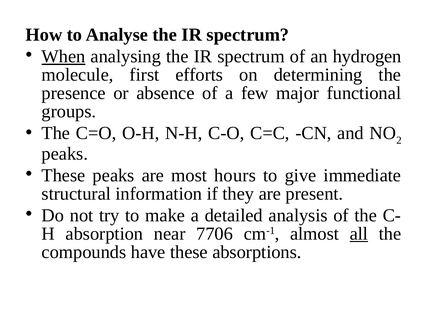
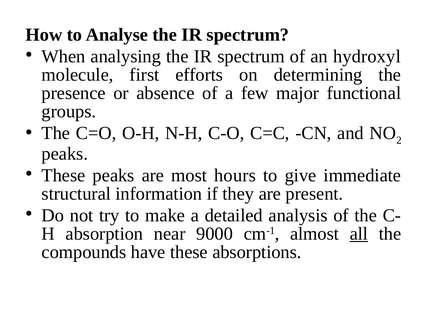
When underline: present -> none
hydrogen: hydrogen -> hydroxyl
7706: 7706 -> 9000
